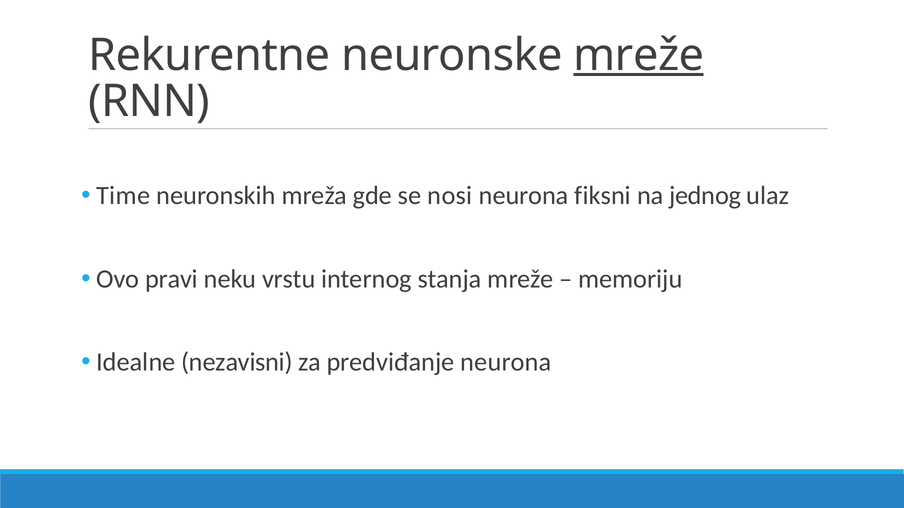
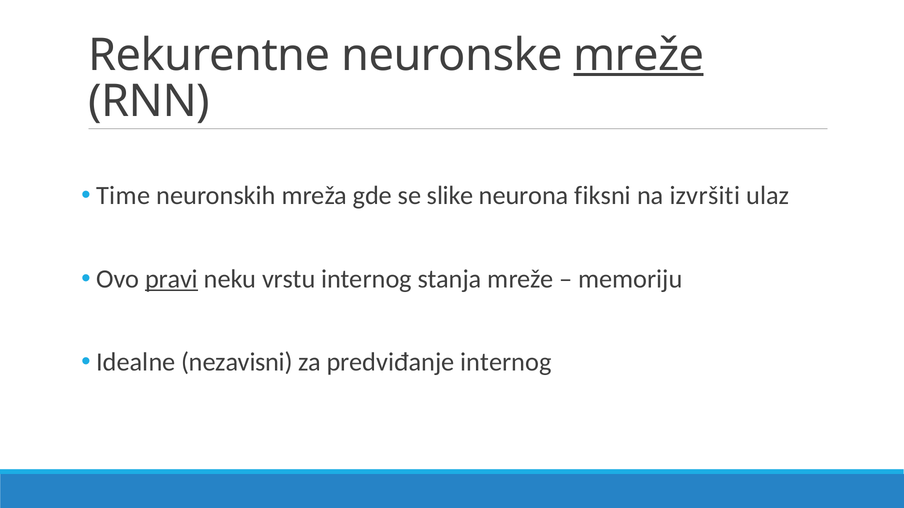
nosi: nosi -> slike
jednog: jednog -> izvršiti
pravi underline: none -> present
predviđanje neurona: neurona -> internog
